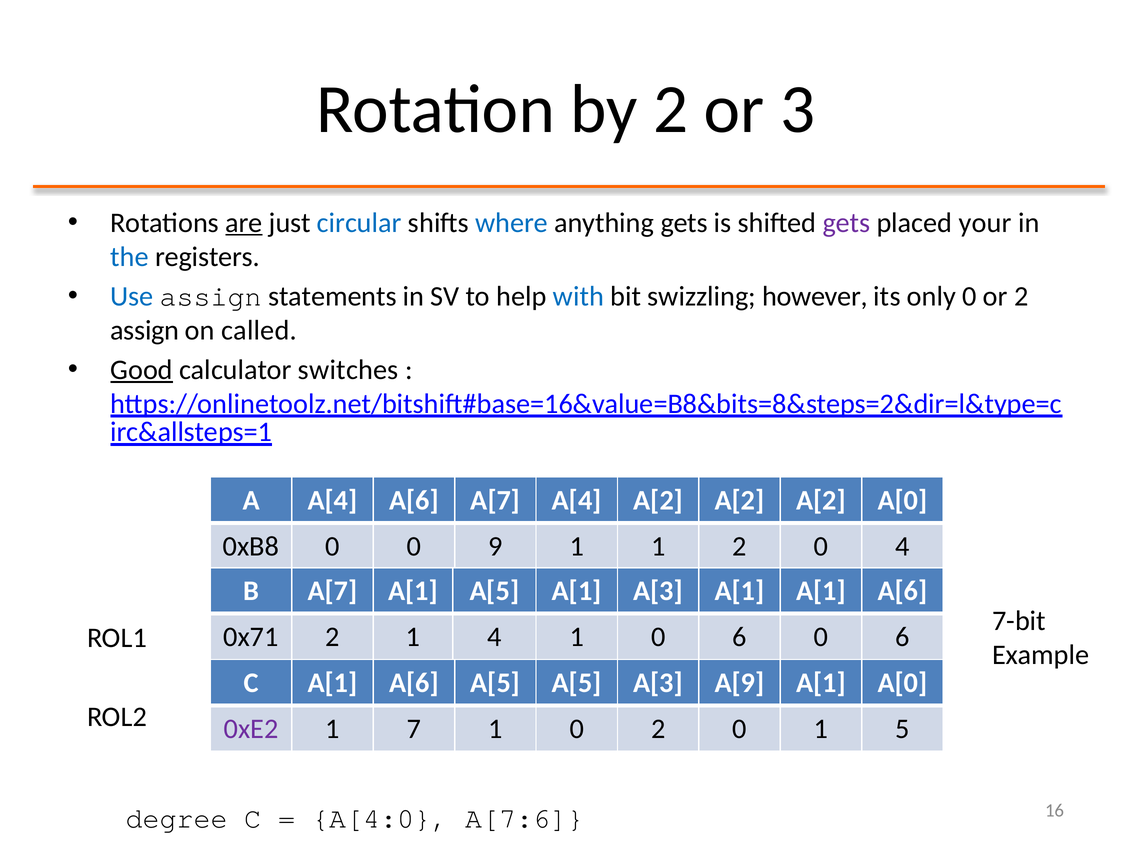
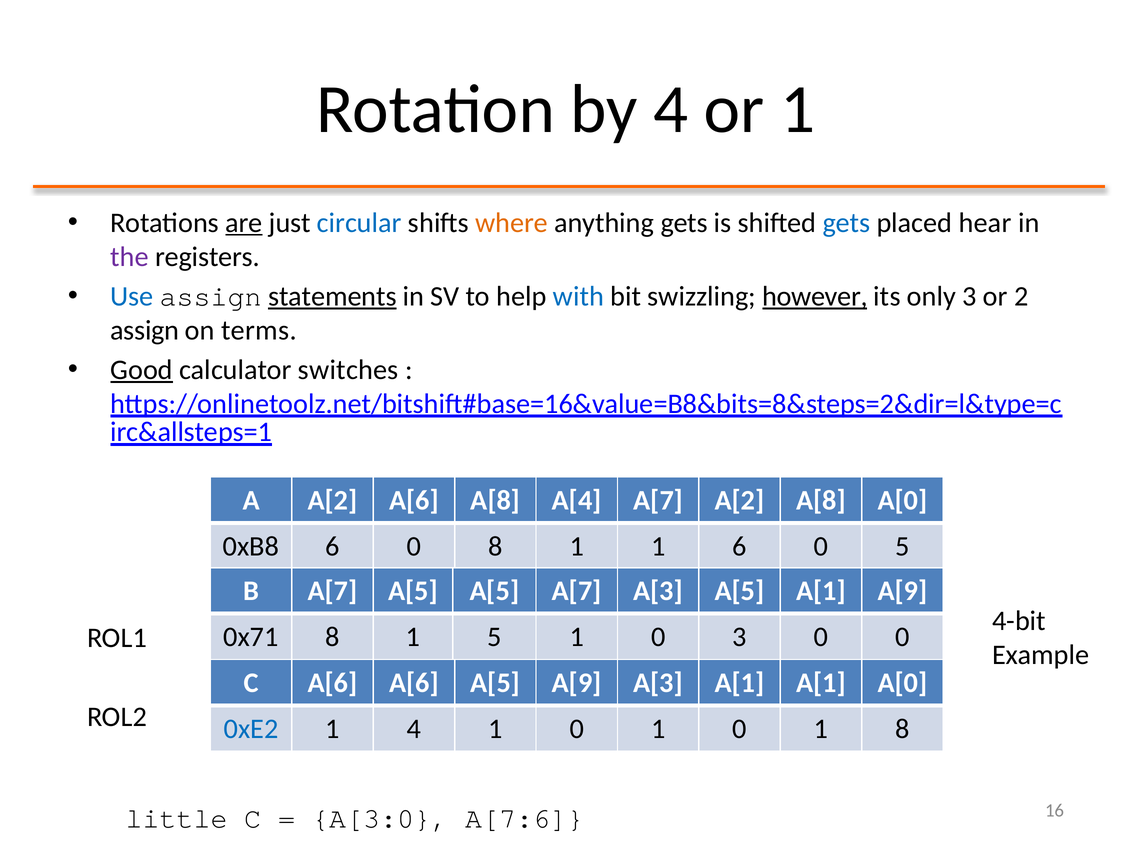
by 2: 2 -> 4
or 3: 3 -> 1
where colour: blue -> orange
gets at (846, 223) colour: purple -> blue
your: your -> hear
the colour: blue -> purple
statements underline: none -> present
however underline: none -> present
only 0: 0 -> 3
called: called -> terms
A A[4: A[4 -> A[2
A[6 A[7: A[7 -> A[8
A[4 A[2: A[2 -> A[7
A[2 at (821, 500): A[2 -> A[8
0xB8 0: 0 -> 6
0 9: 9 -> 8
1 2: 2 -> 6
0 4: 4 -> 5
A[7 A[1: A[1 -> A[5
A[5 A[1: A[1 -> A[7
A[3 A[1: A[1 -> A[5
A[6 at (902, 591): A[6 -> A[9
7-bit: 7-bit -> 4-bit
0x71 2: 2 -> 8
1 4: 4 -> 5
1 0 6: 6 -> 3
6 at (902, 637): 6 -> 0
C A[1: A[1 -> A[6
A[5 A[5: A[5 -> A[9
A[3 A[9: A[9 -> A[1
0xE2 colour: purple -> blue
1 7: 7 -> 4
2 at (658, 729): 2 -> 1
1 5: 5 -> 8
degree: degree -> little
A[4:0: A[4:0 -> A[3:0
